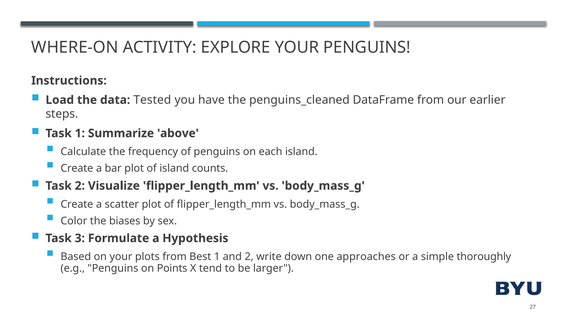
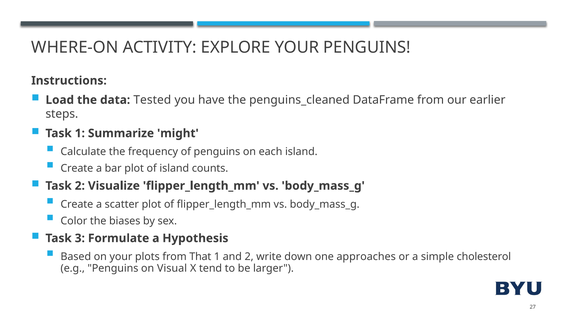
above: above -> might
Best: Best -> That
thoroughly: thoroughly -> cholesterol
Points: Points -> Visual
